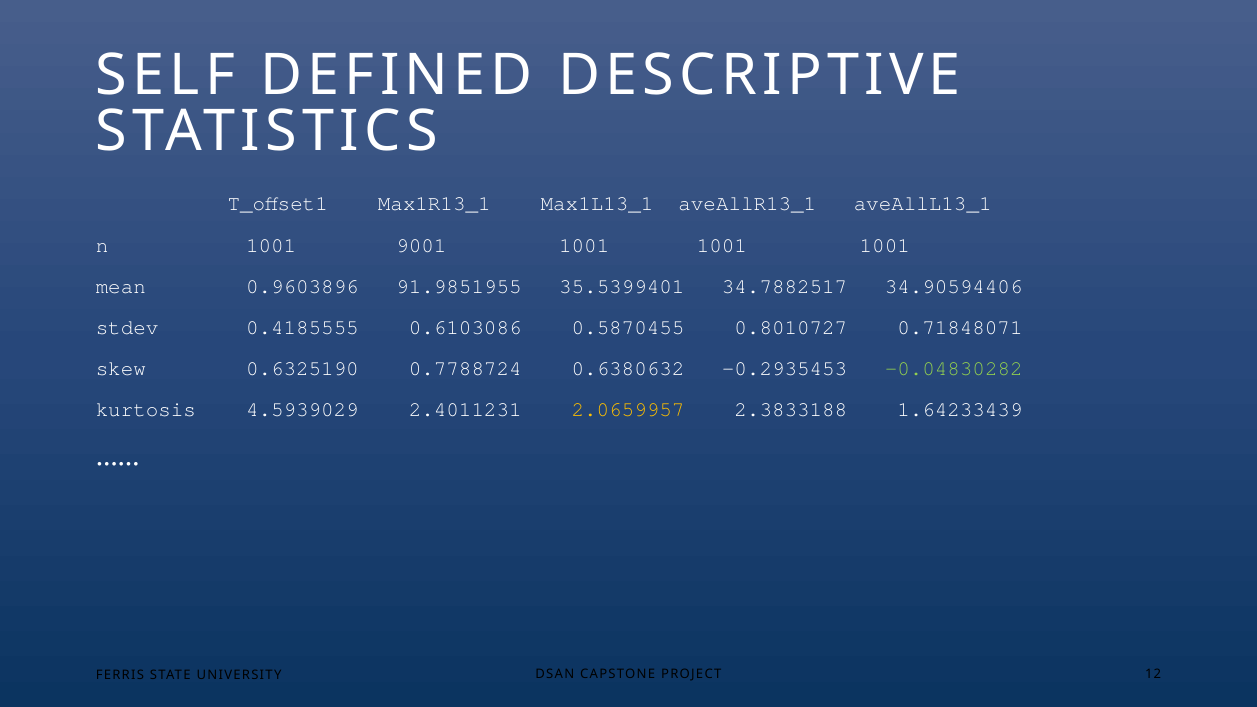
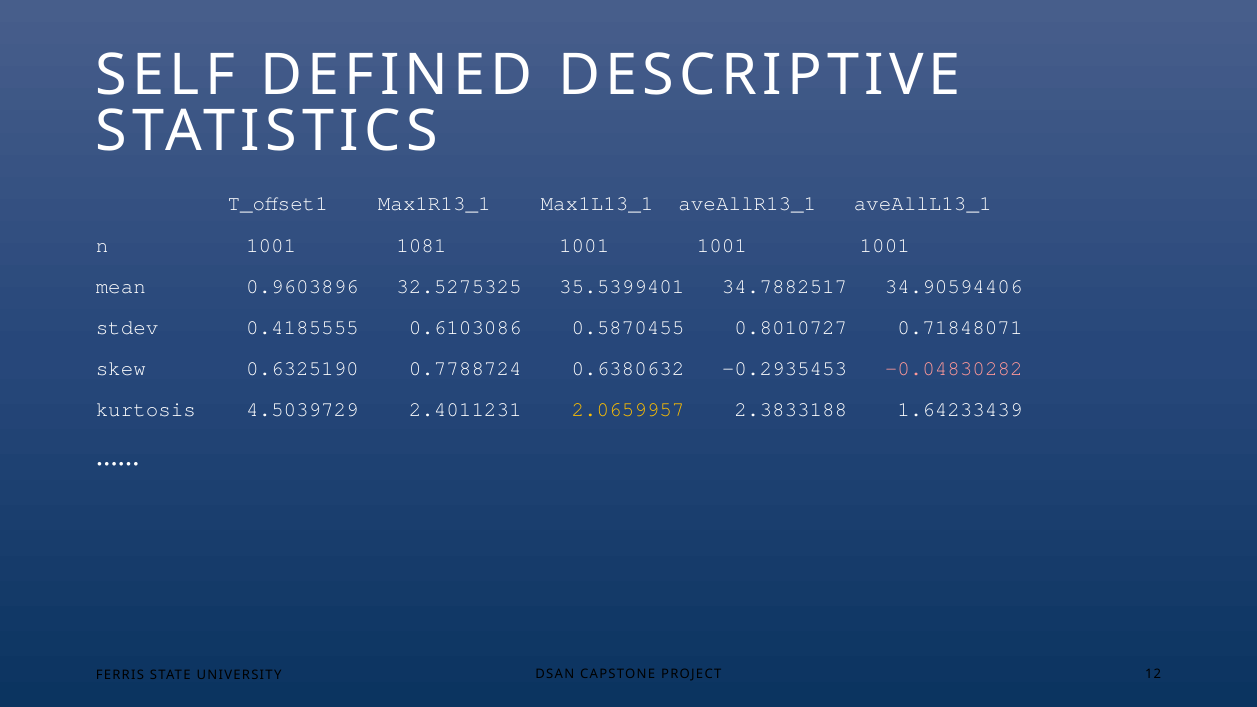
9001: 9001 -> 1081
91.9851955: 91.9851955 -> 32.5275325
-0.04830282 colour: light green -> pink
4.5939029: 4.5939029 -> 4.5039729
